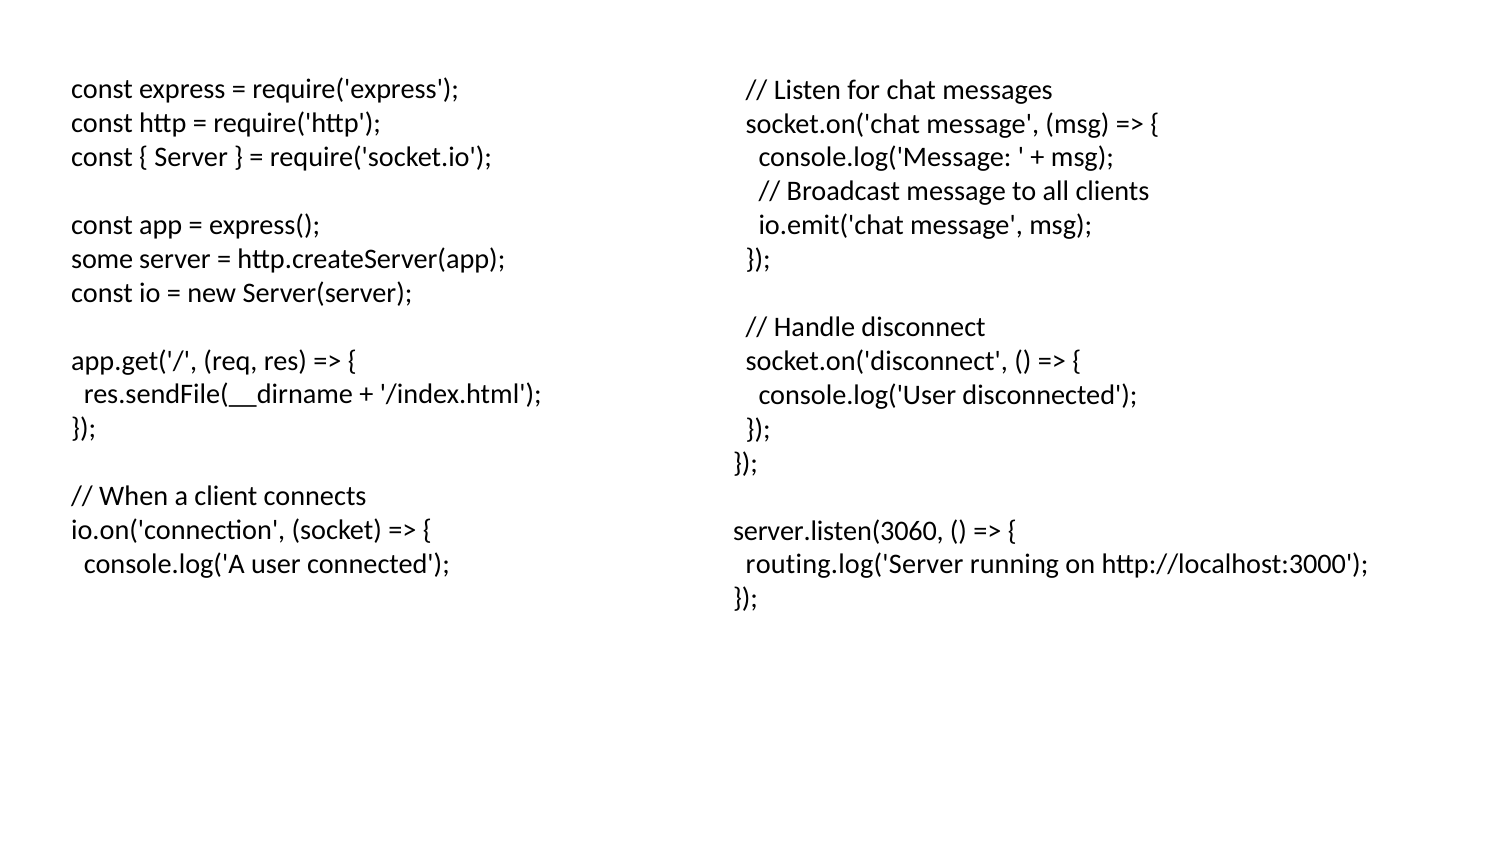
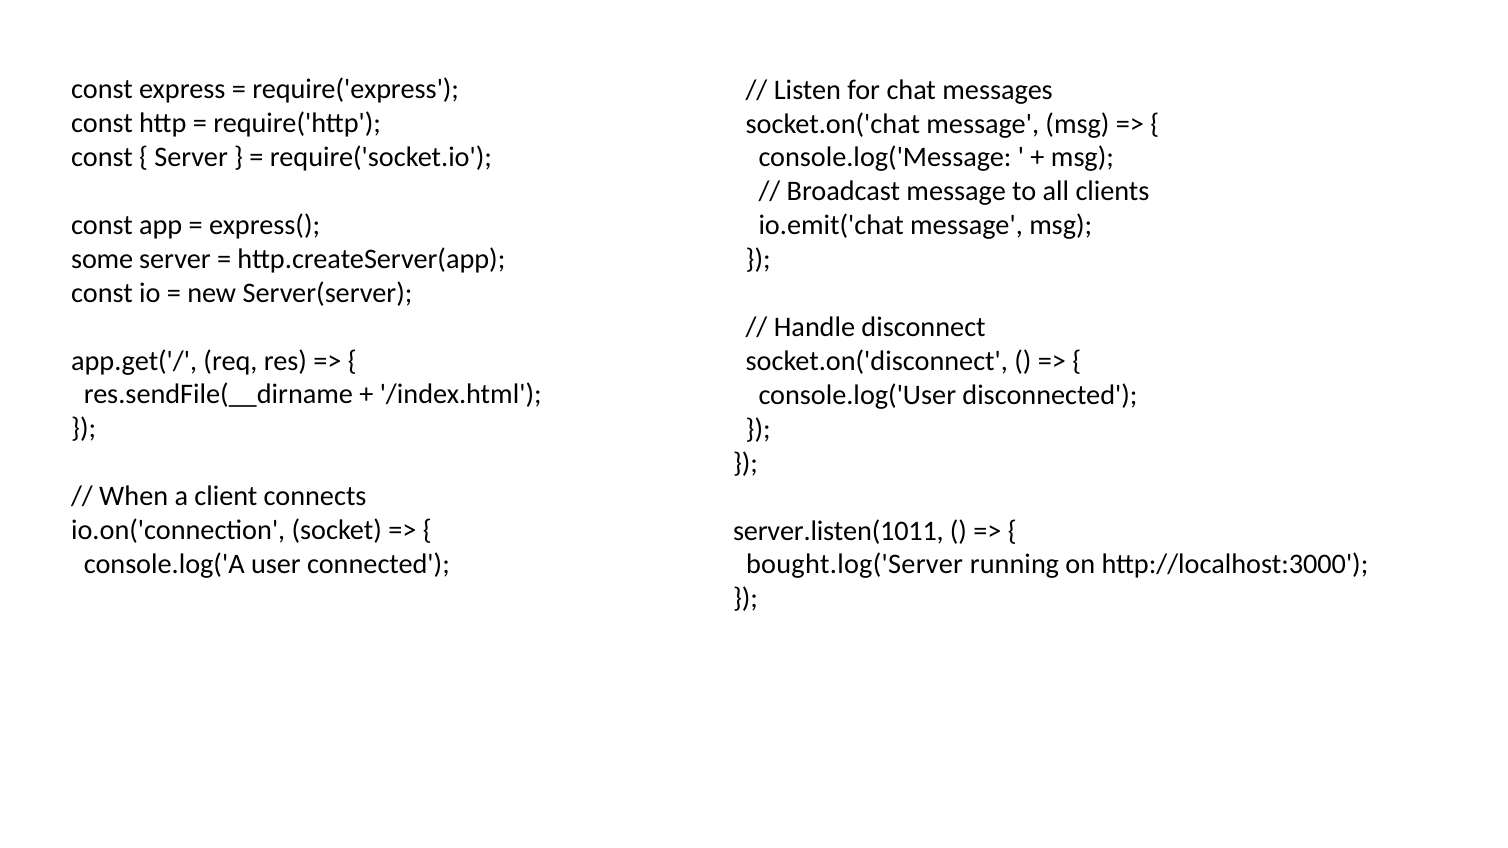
server.listen(3060: server.listen(3060 -> server.listen(1011
routing.log('Server: routing.log('Server -> bought.log('Server
